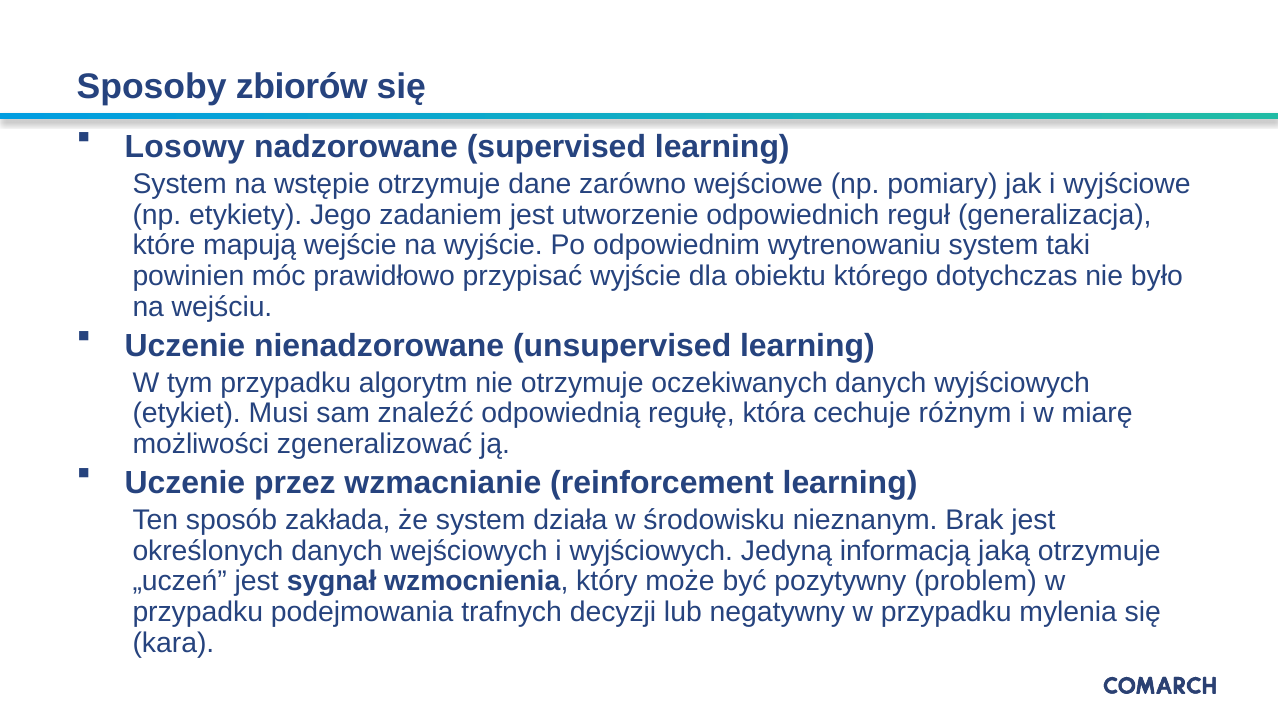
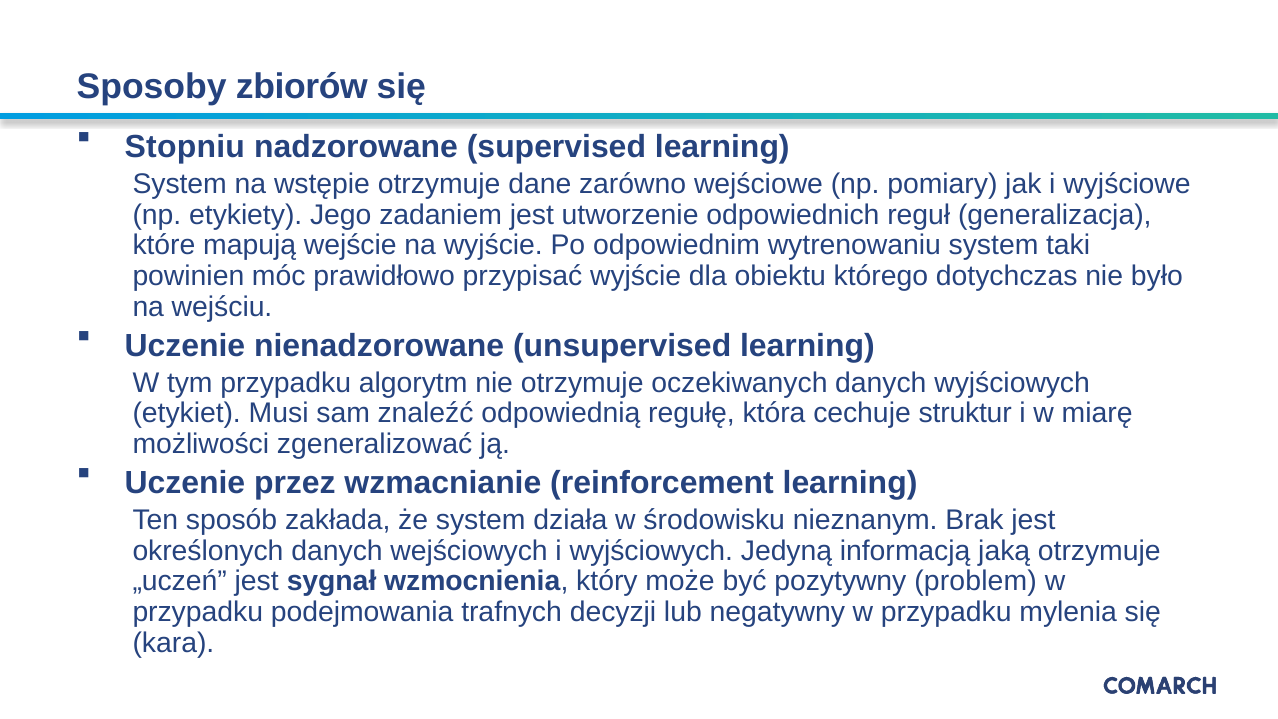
Losowy: Losowy -> Stopniu
różnym: różnym -> struktur
